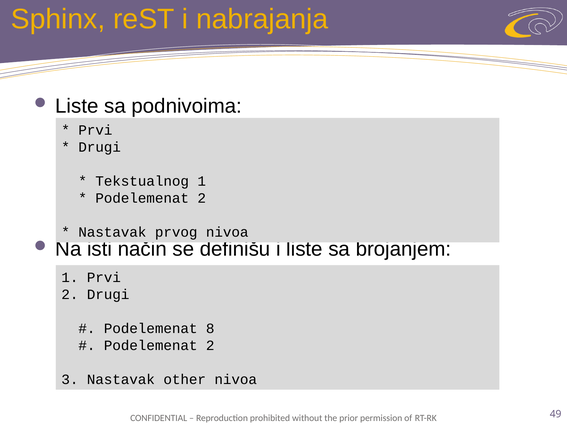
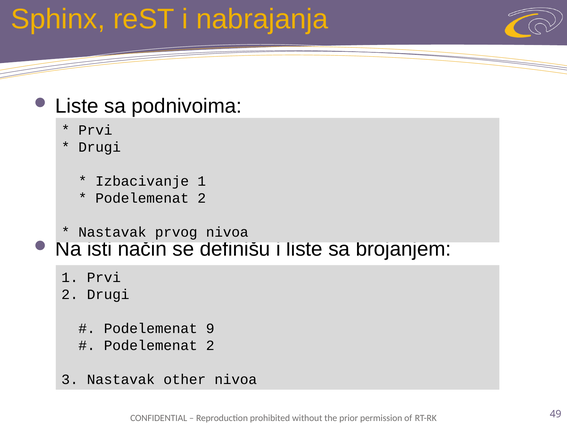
Tekstualnog: Tekstualnog -> Izbacivanje
8: 8 -> 9
